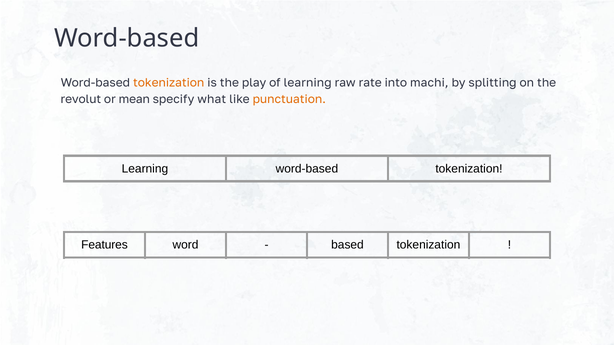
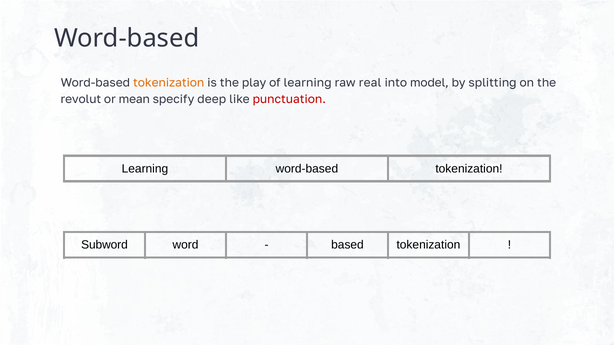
rate: rate -> real
machi: machi -> model
what: what -> deep
punctuation colour: orange -> red
Features: Features -> Subword
